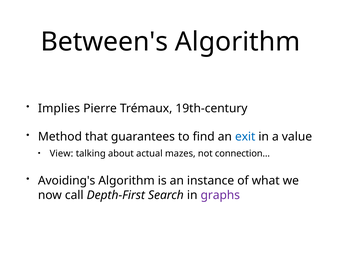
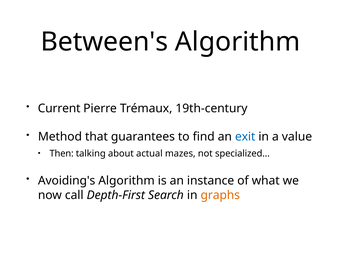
Implies: Implies -> Current
View: View -> Then
connection…: connection… -> specialized…
graphs colour: purple -> orange
